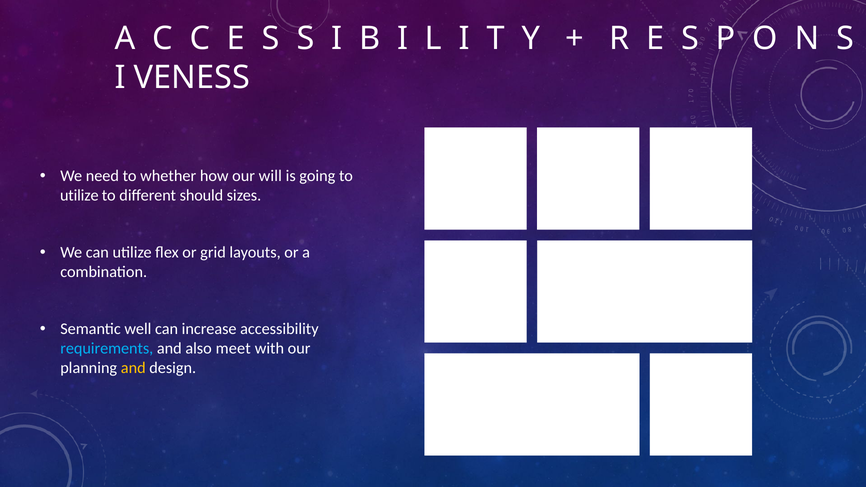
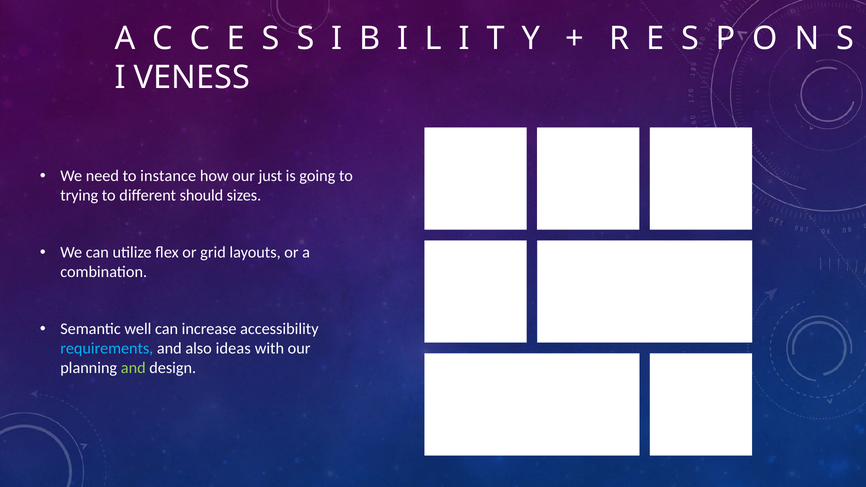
whether: whether -> instance
will: will -> just
utilize at (79, 196): utilize -> trying
meet: meet -> ideas
and at (133, 368) colour: yellow -> light green
